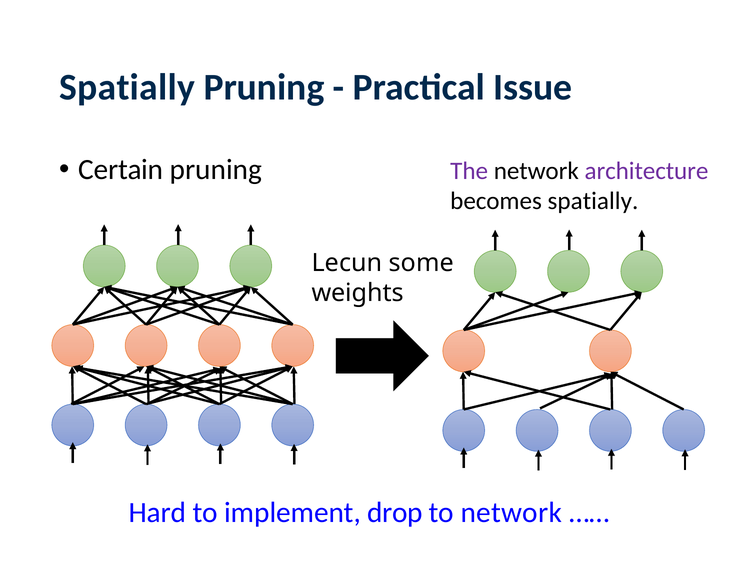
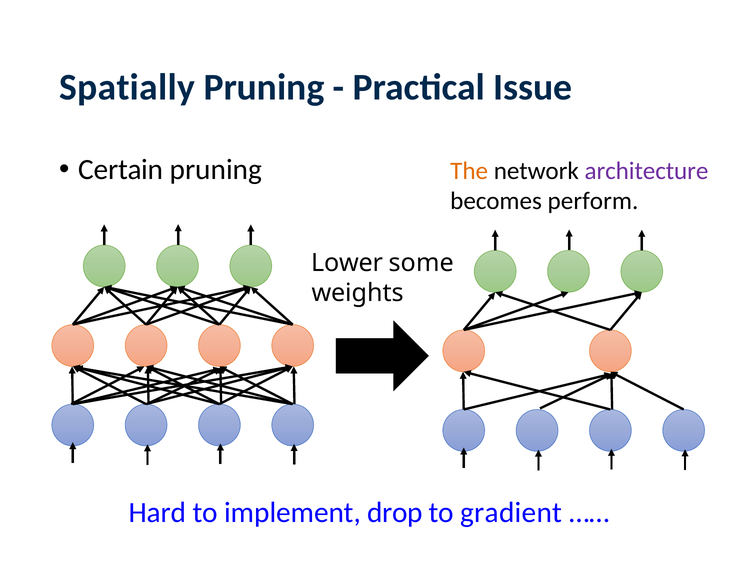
The colour: purple -> orange
becomes spatially: spatially -> perform
Lecun: Lecun -> Lower
to network: network -> gradient
